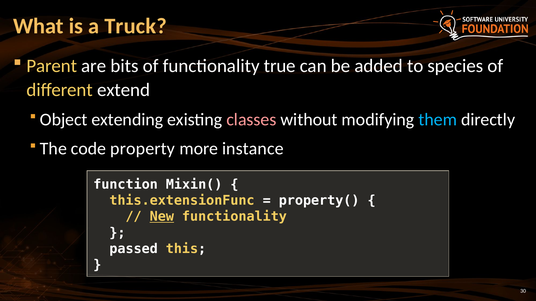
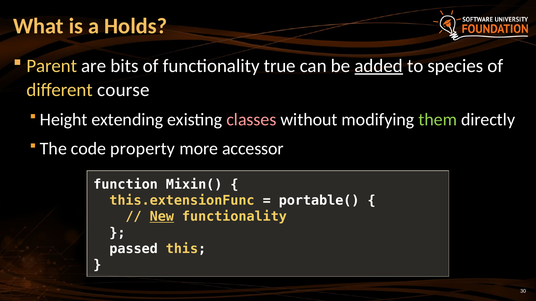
Truck: Truck -> Holds
added underline: none -> present
extend: extend -> course
Object: Object -> Height
them colour: light blue -> light green
instance: instance -> accessor
property(: property( -> portable(
